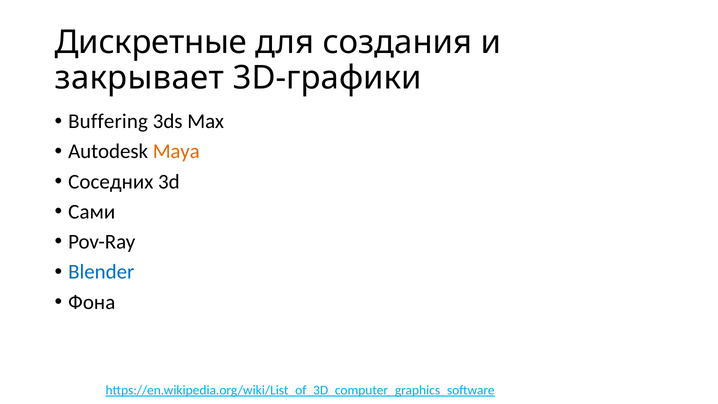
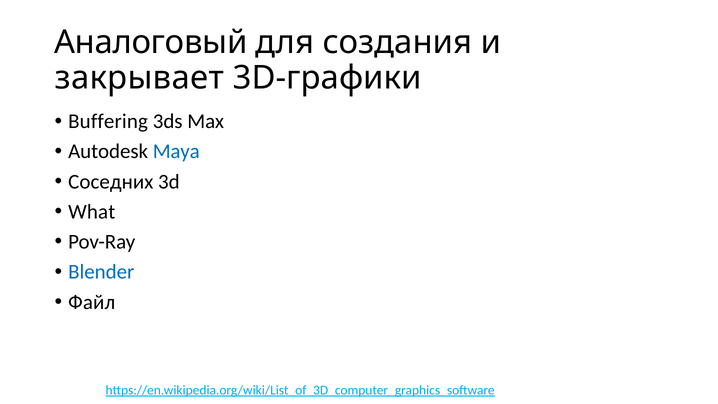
Дискретные: Дискретные -> Аналоговый
Maya colour: orange -> blue
Сами: Сами -> What
Фона: Фона -> Файл
